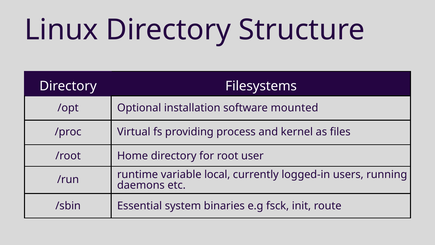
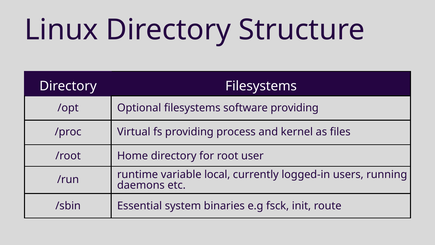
Optional installation: installation -> filesystems
software mounted: mounted -> providing
